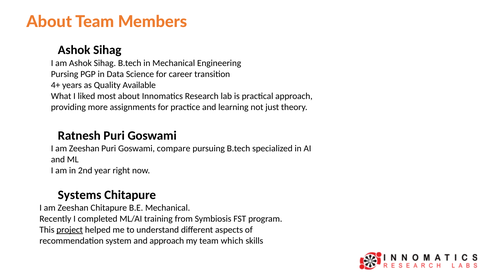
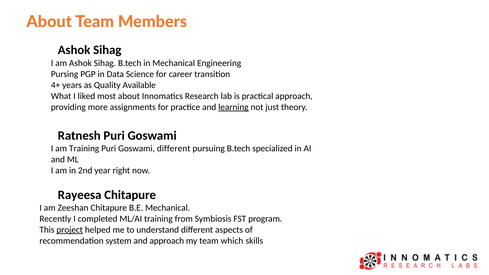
learning underline: none -> present
Zeeshan at (84, 149): Zeeshan -> Training
Goswami compare: compare -> different
Systems: Systems -> Rayeesa
